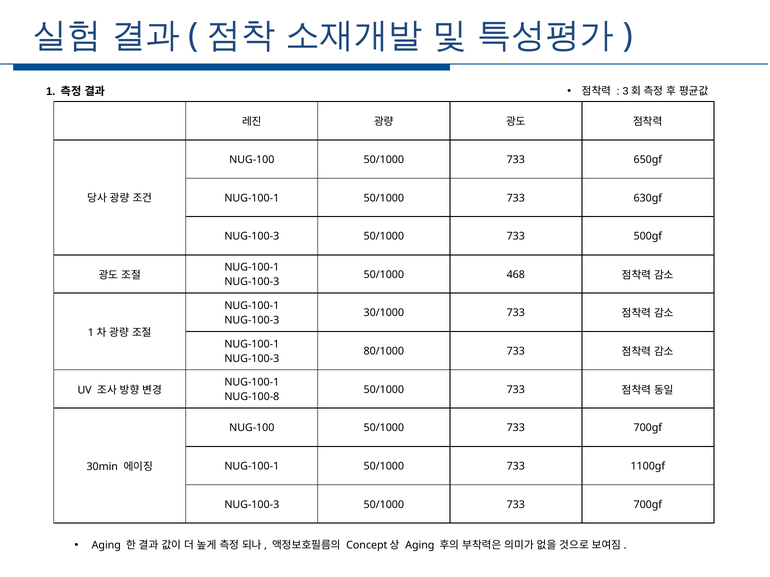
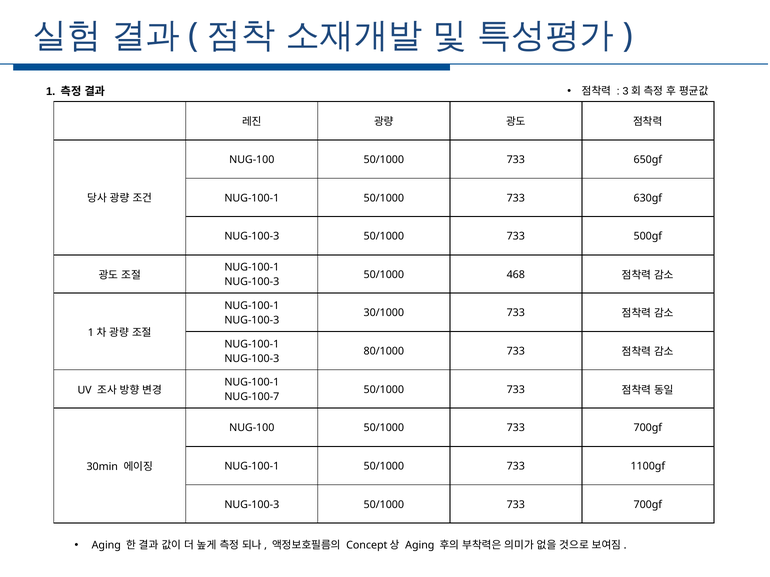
NUG-100-8: NUG-100-8 -> NUG-100-7
